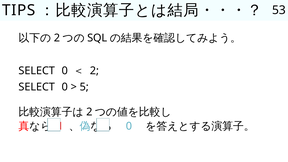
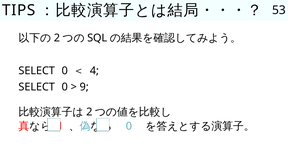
2 at (94, 71): 2 -> 4
5: 5 -> 9
